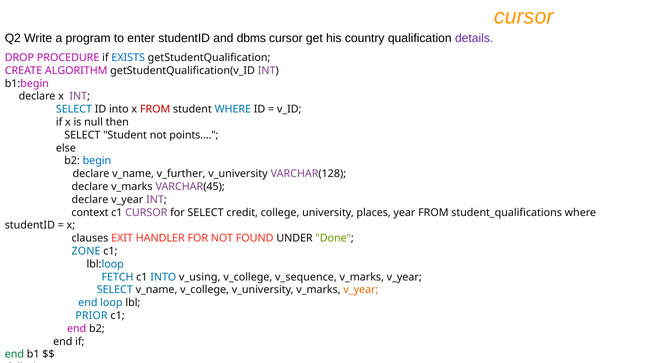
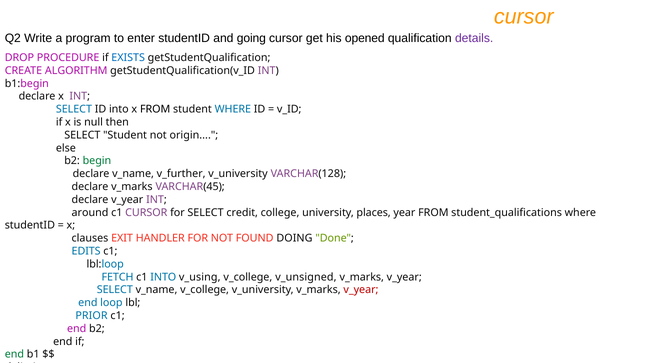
dbms: dbms -> going
country: country -> opened
FROM at (155, 109) colour: red -> black
points: points -> origin
begin colour: blue -> green
context: context -> around
UNDER: UNDER -> DOING
ZONE: ZONE -> EDITS
v_sequence: v_sequence -> v_unsigned
v_year at (361, 290) colour: orange -> red
